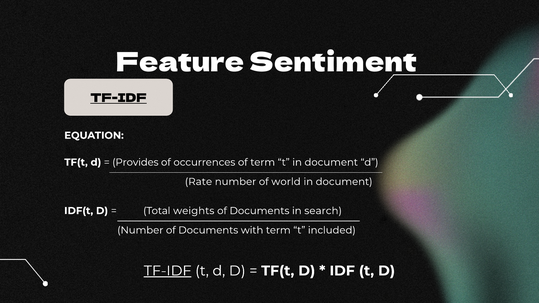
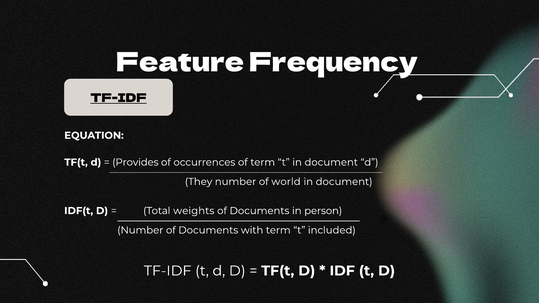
Sentiment: Sentiment -> Frequency
Rate: Rate -> They
search: search -> person
TF-IDF at (168, 271) underline: present -> none
